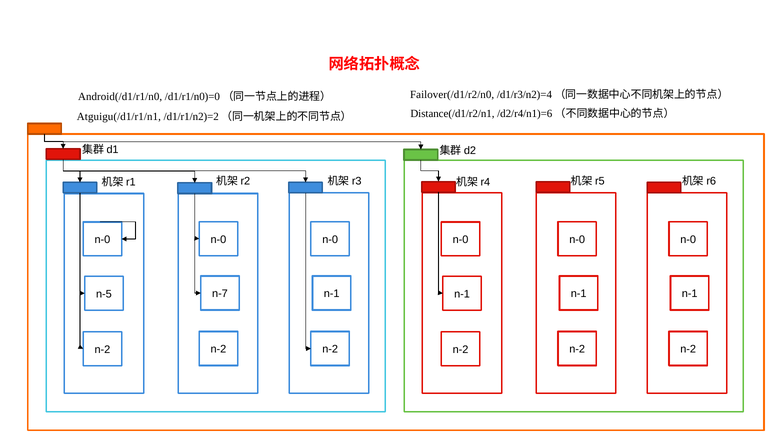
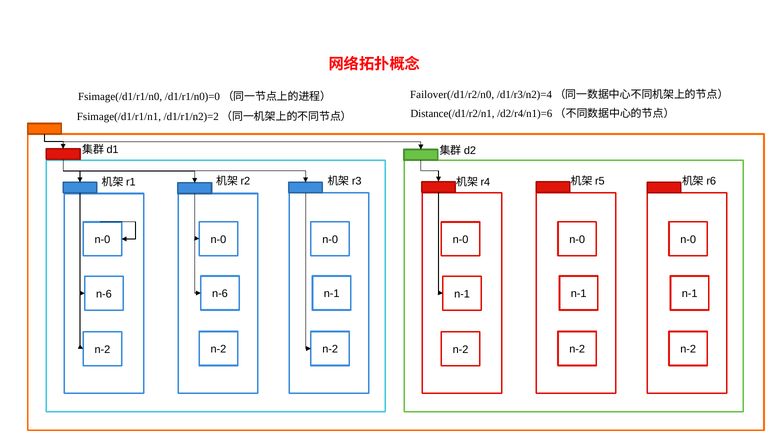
Android(/d1/r1/n0: Android(/d1/r1/n0 -> Fsimage(/d1/r1/n0
Atguigu(/d1/r1/n1: Atguigu(/d1/r1/n1 -> Fsimage(/d1/r1/n1
n-7 at (220, 293): n-7 -> n-6
n-5 at (104, 294): n-5 -> n-6
